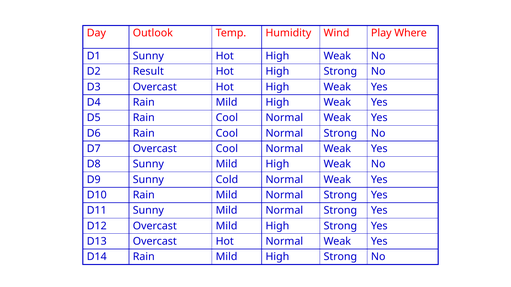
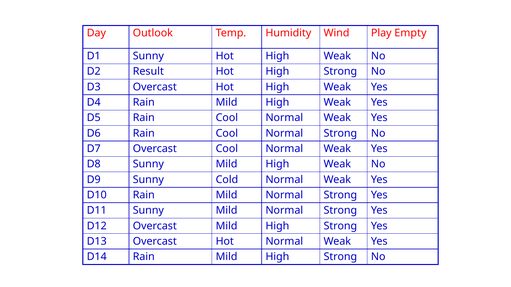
Where: Where -> Empty
